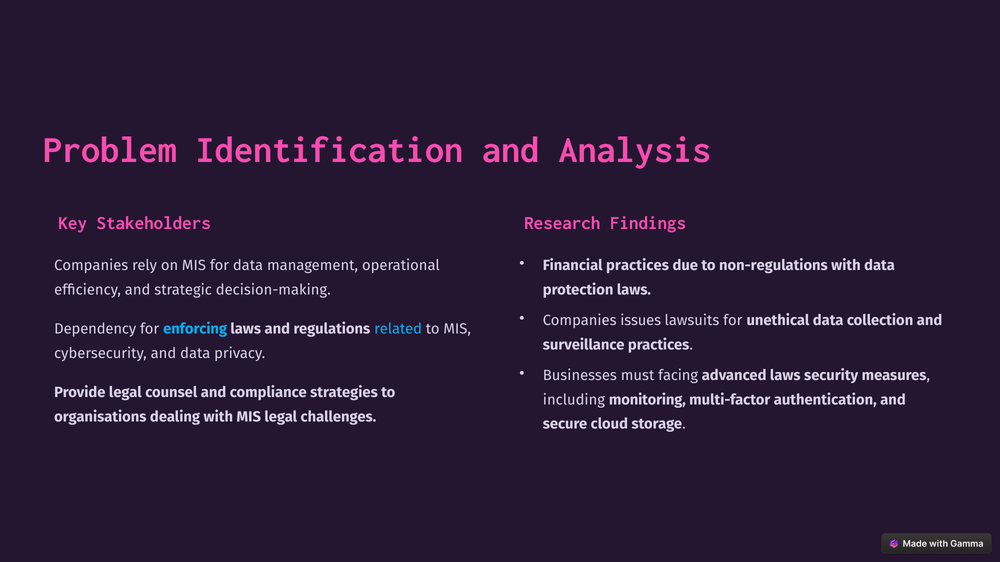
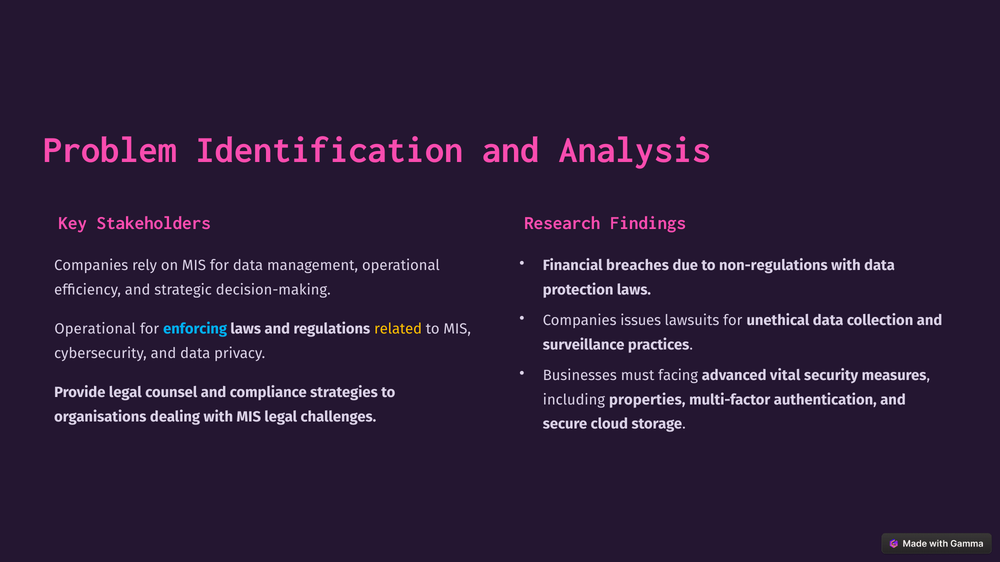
Financial practices: practices -> breaches
Dependency at (95, 329): Dependency -> Operational
related colour: light blue -> yellow
advanced laws: laws -> vital
monitoring: monitoring -> properties
